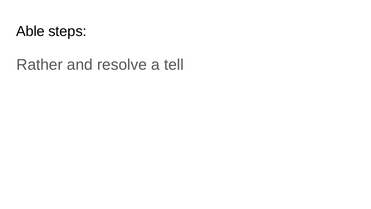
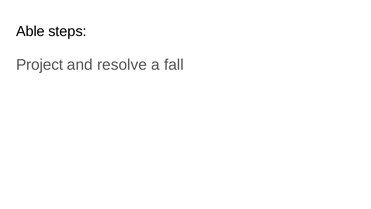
Rather: Rather -> Project
tell: tell -> fall
